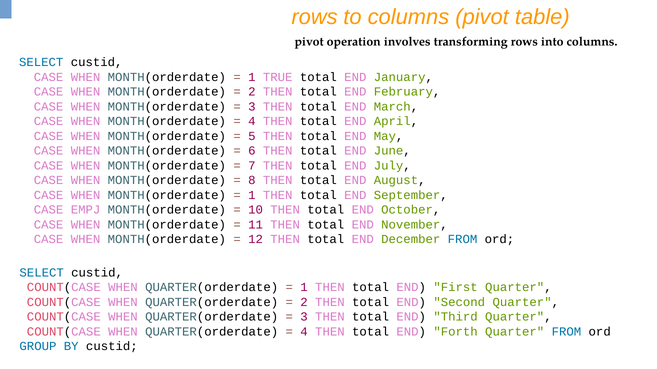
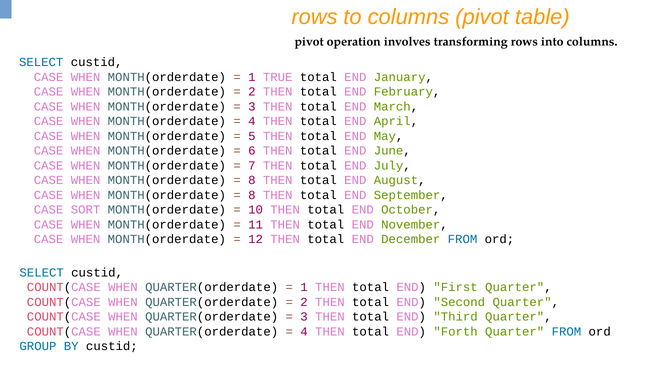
1 at (252, 195): 1 -> 8
EMPJ: EMPJ -> SORT
